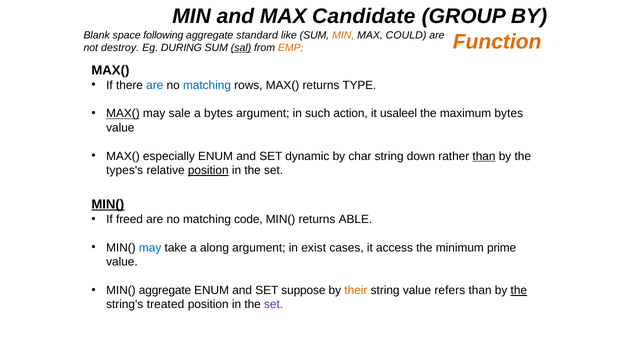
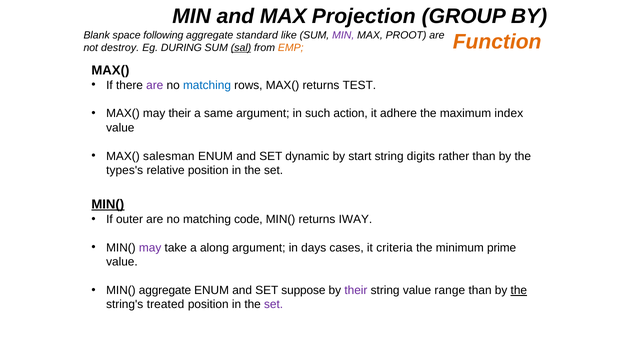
Candidate: Candidate -> Projection
MIN at (343, 35) colour: orange -> purple
COULD: COULD -> PROOT
are at (155, 85) colour: blue -> purple
TYPE: TYPE -> TEST
MAX( at (123, 114) underline: present -> none
may sale: sale -> their
a bytes: bytes -> same
usaleel: usaleel -> adhere
maximum bytes: bytes -> index
especially: especially -> salesman
char: char -> start
down: down -> digits
than at (484, 156) underline: present -> none
position at (208, 170) underline: present -> none
freed: freed -> outer
ABLE: ABLE -> IWAY
may at (150, 248) colour: blue -> purple
exist: exist -> days
access: access -> criteria
their at (356, 290) colour: orange -> purple
refers: refers -> range
